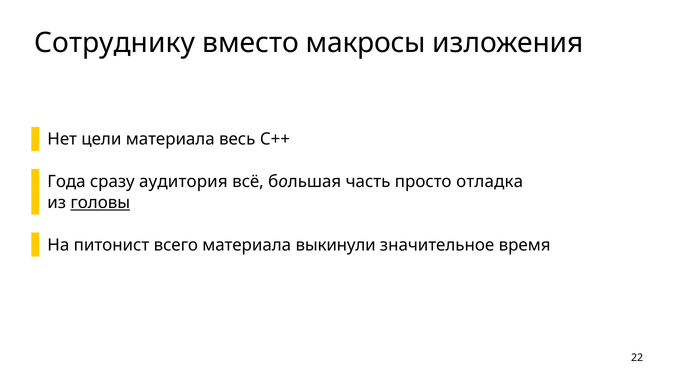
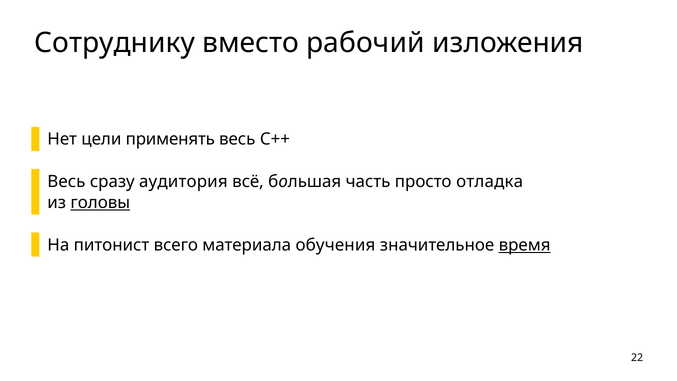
макросы: макросы -> рабочий
цели материала: материала -> применять
Года at (66, 182): Года -> Весь
выкинули: выкинули -> обучения
время underline: none -> present
